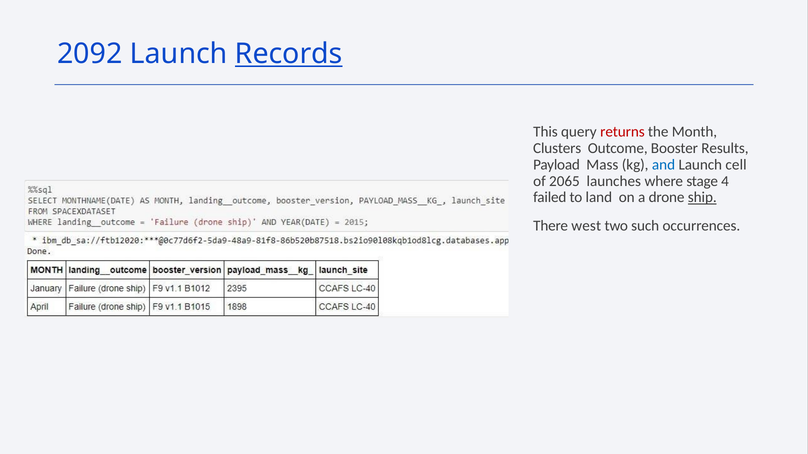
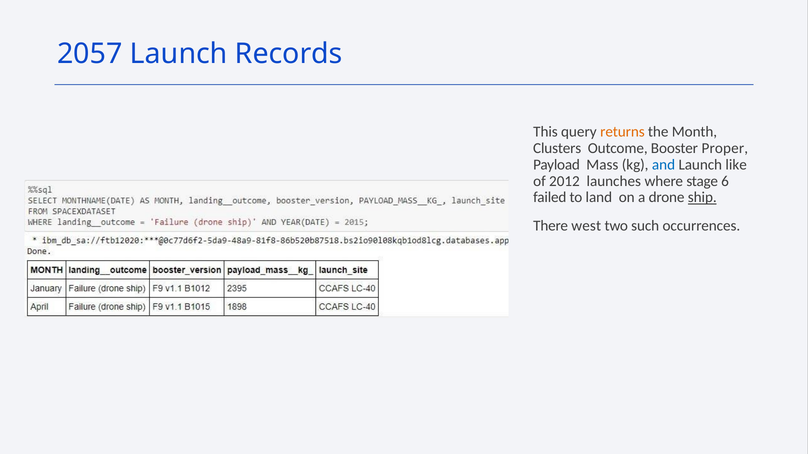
2092: 2092 -> 2057
Records underline: present -> none
returns colour: red -> orange
Results: Results -> Proper
cell: cell -> like
2065: 2065 -> 2012
4: 4 -> 6
